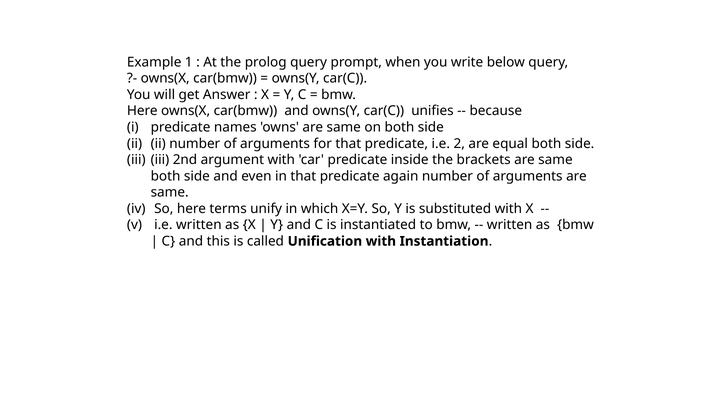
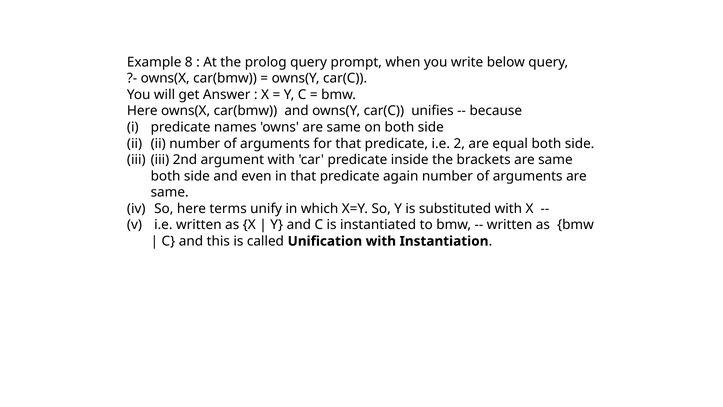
1: 1 -> 8
